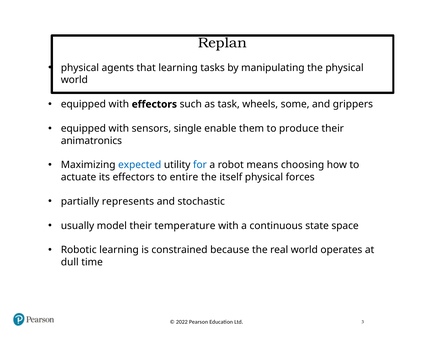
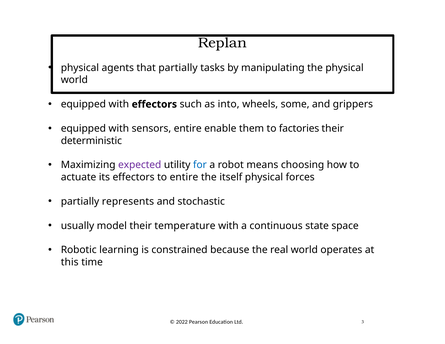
that learning: learning -> partially
task: task -> into
sensors single: single -> entire
produce: produce -> factories
animatronics: animatronics -> deterministic
expected colour: blue -> purple
dull: dull -> this
